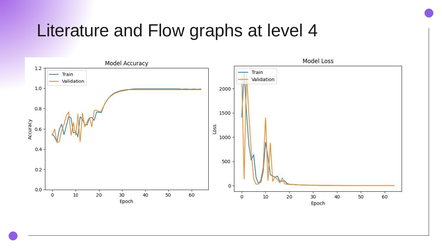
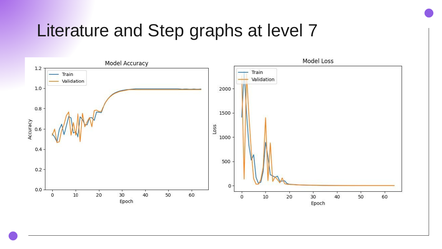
Flow: Flow -> Step
4: 4 -> 7
